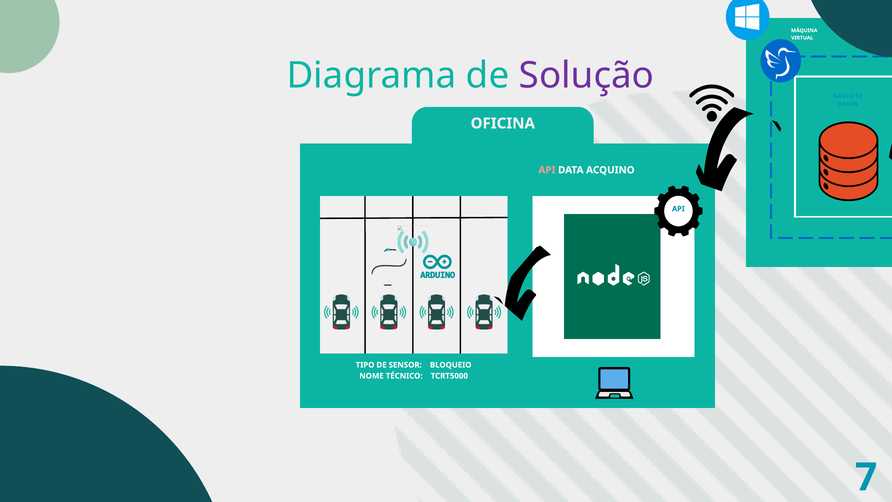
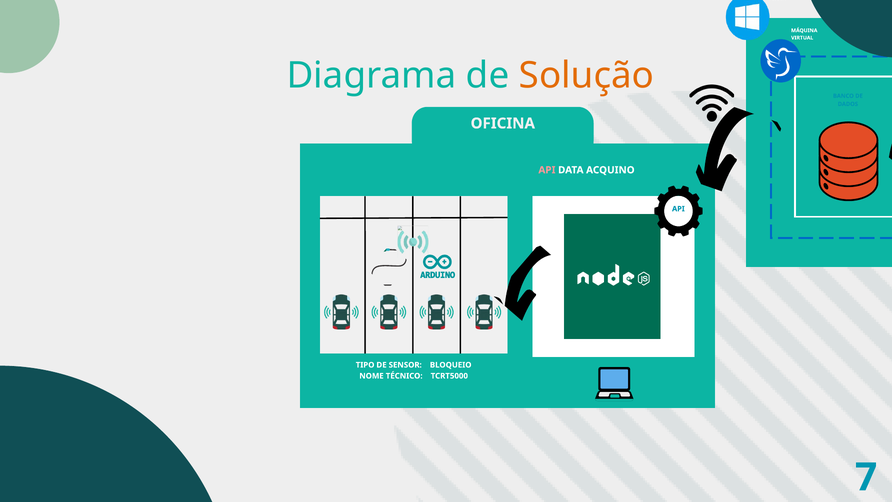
Solução colour: purple -> orange
